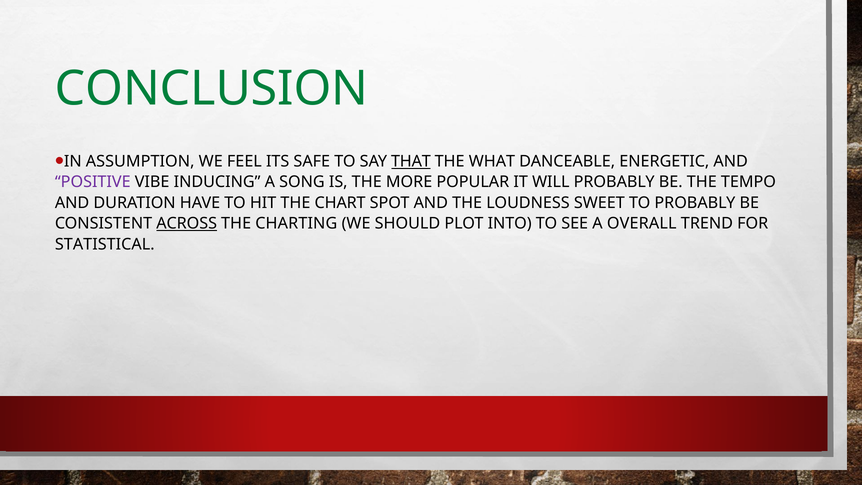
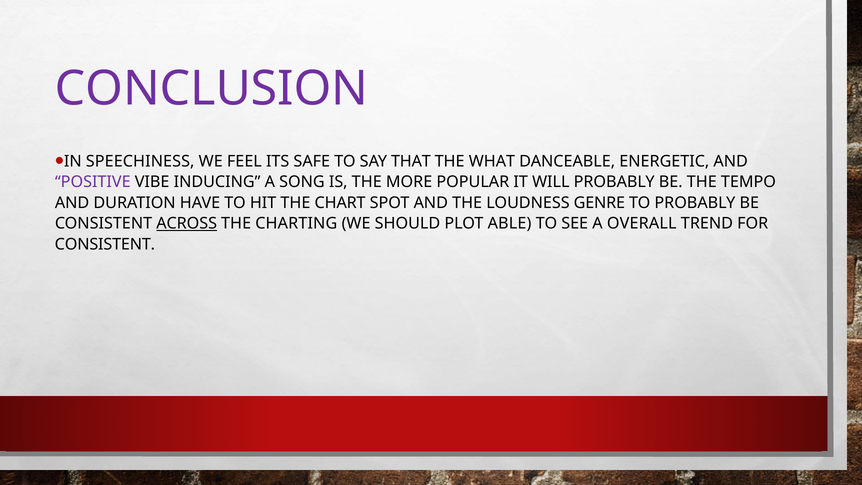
CONCLUSION colour: green -> purple
ASSUMPTION: ASSUMPTION -> SPEECHINESS
THAT underline: present -> none
SWEET: SWEET -> GENRE
INTO: INTO -> ABLE
STATISTICAL at (105, 244): STATISTICAL -> CONSISTENT
